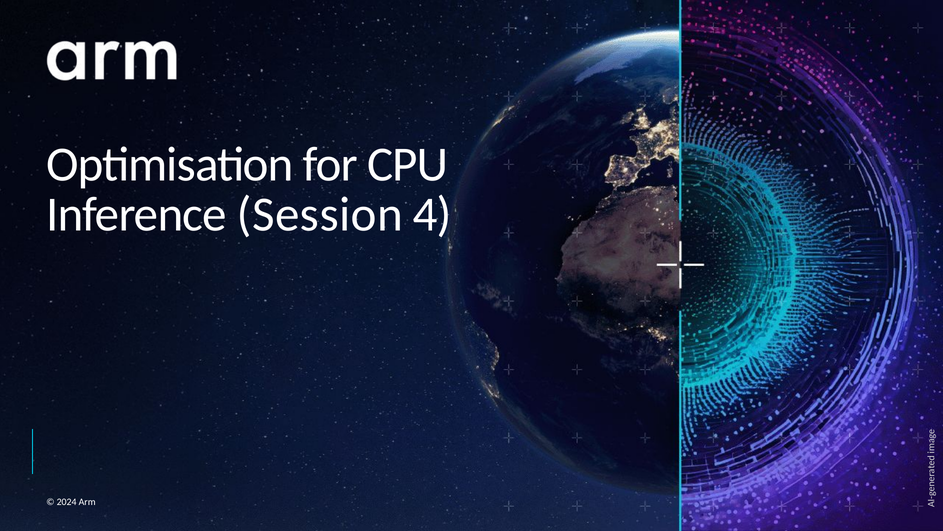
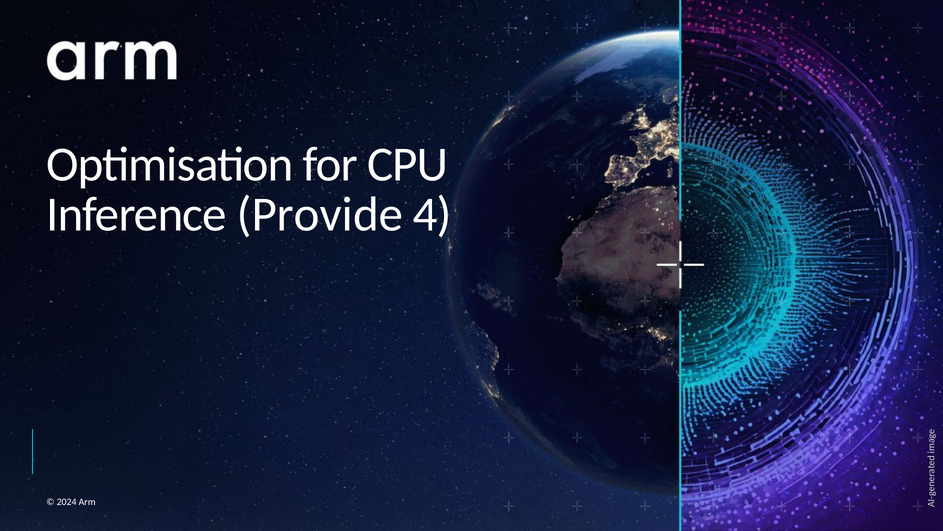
Session: Session -> Provide
